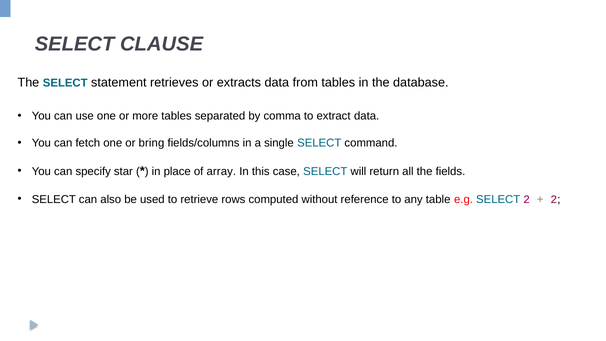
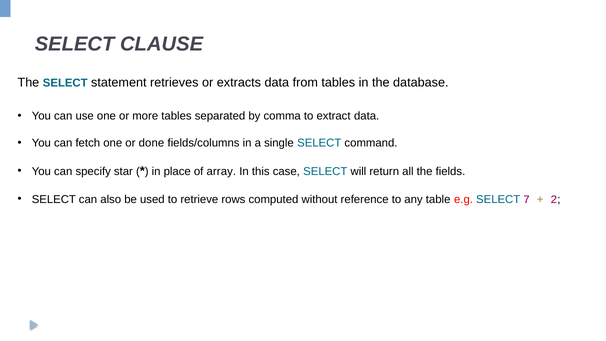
bring: bring -> done
SELECT 2: 2 -> 7
